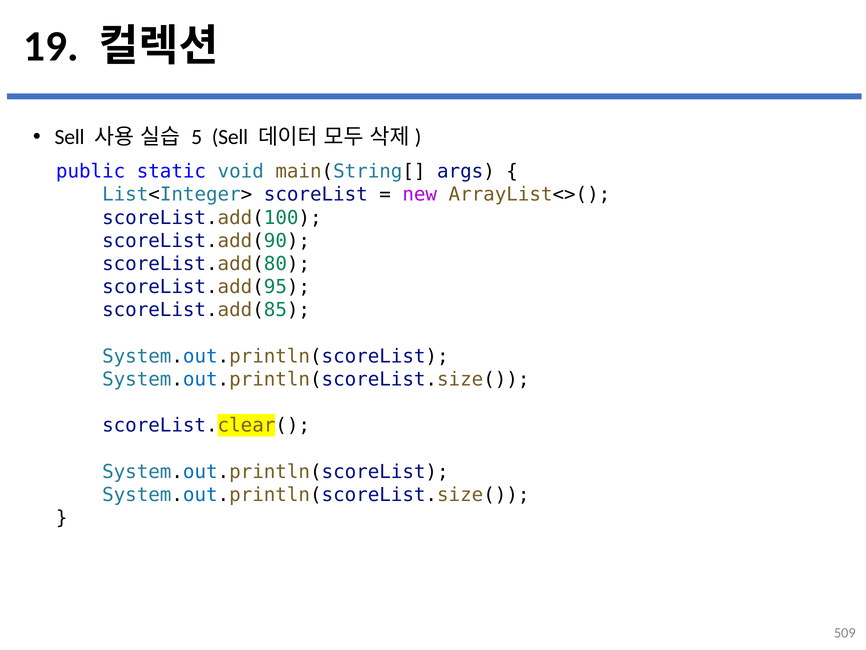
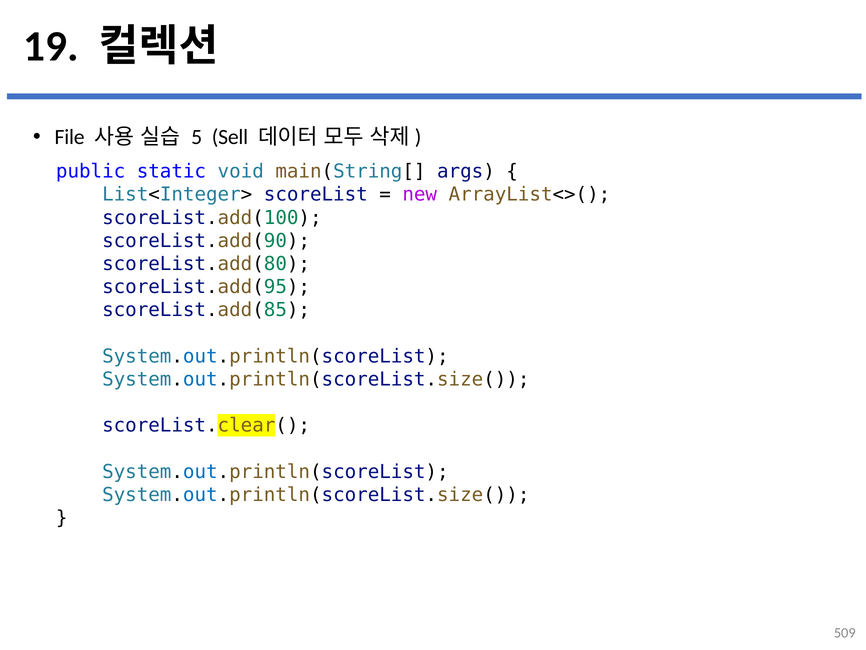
Sell at (70, 137): Sell -> File
